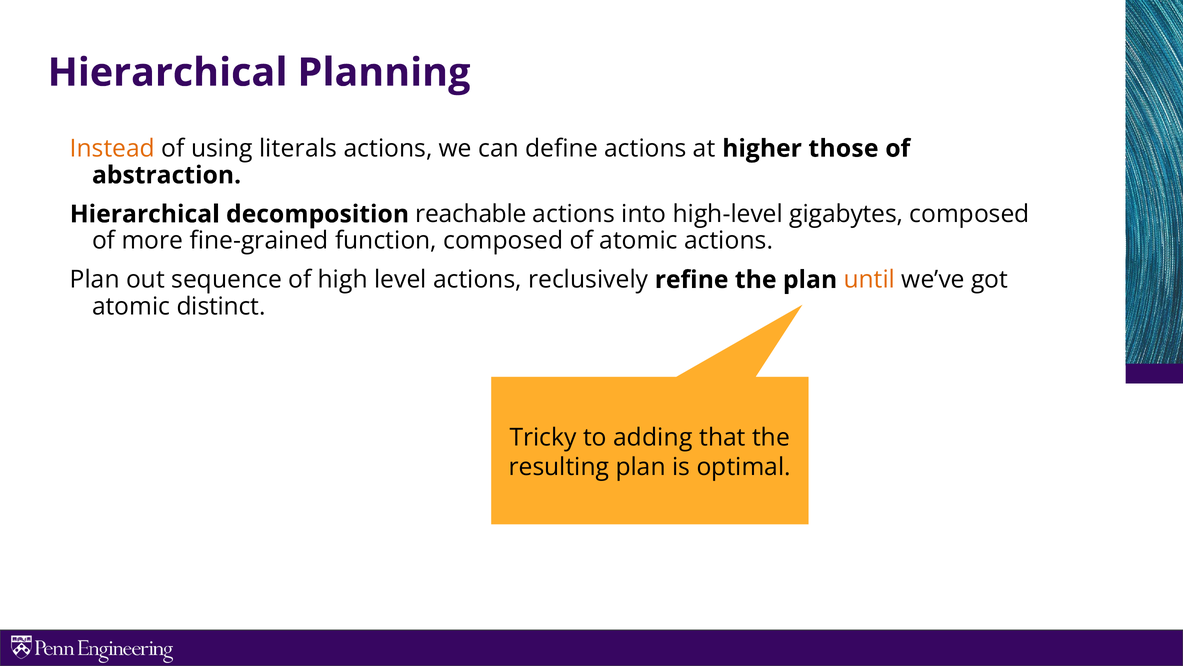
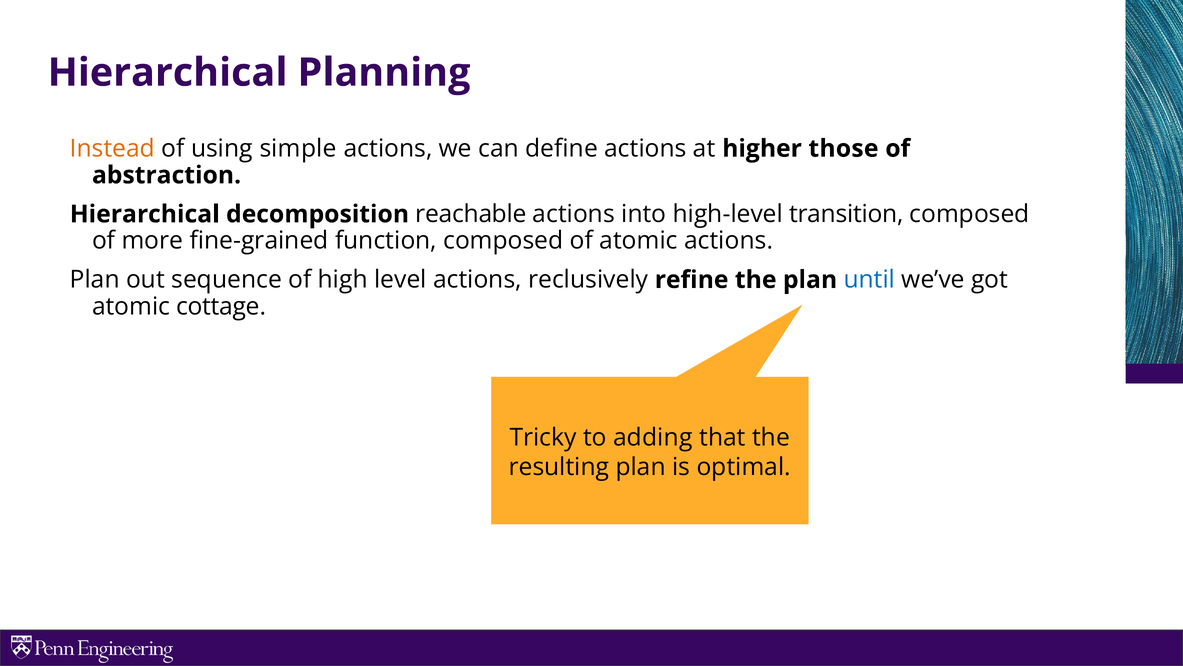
literals: literals -> simple
gigabytes: gigabytes -> transition
until colour: orange -> blue
distinct: distinct -> cottage
